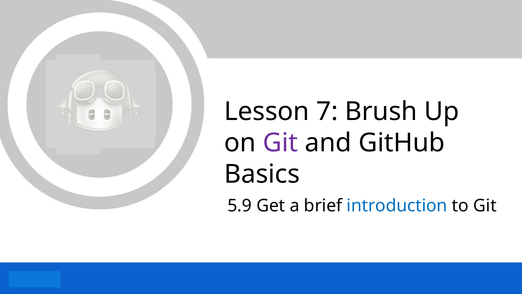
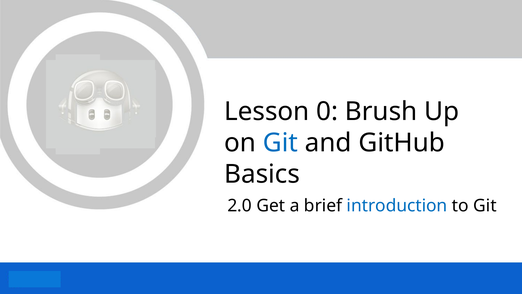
7: 7 -> 0
Git at (280, 143) colour: purple -> blue
5.9: 5.9 -> 2.0
